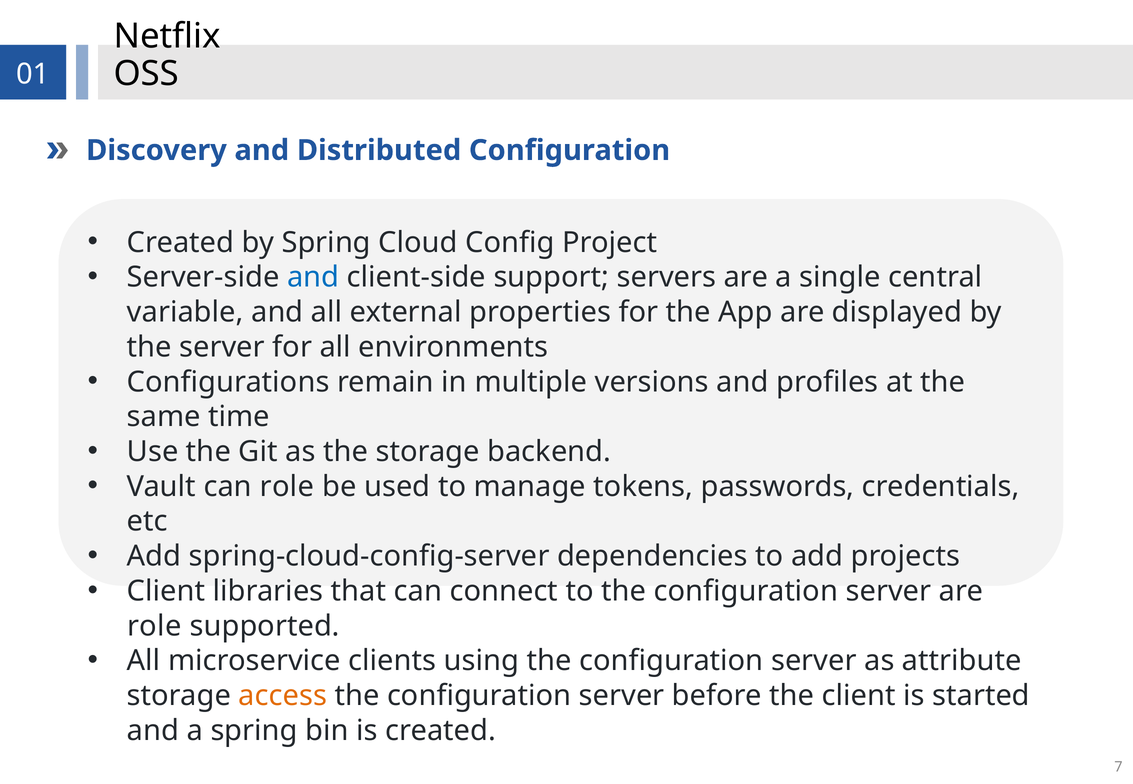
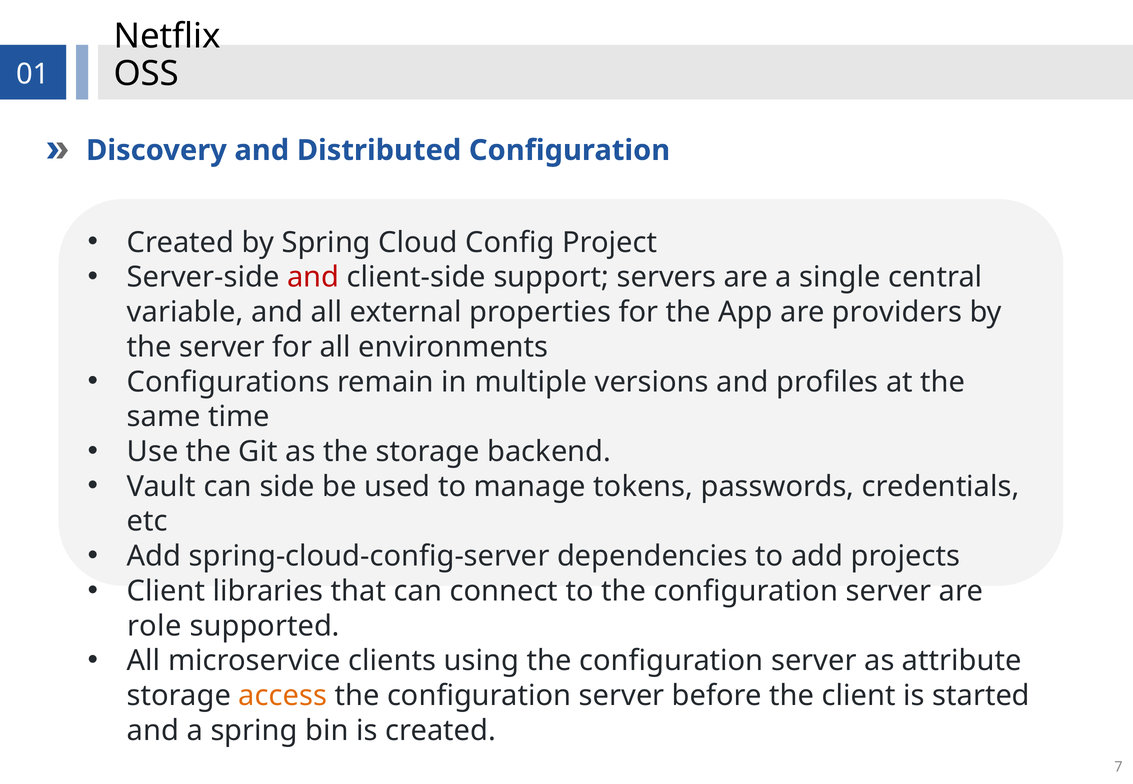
and at (313, 278) colour: blue -> red
displayed: displayed -> providers
can role: role -> side
